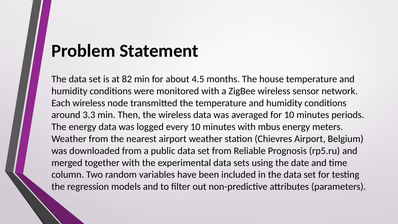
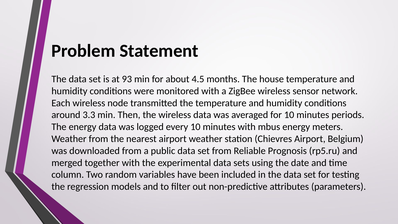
82: 82 -> 93
